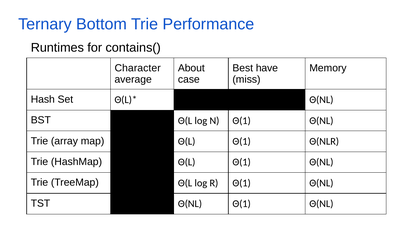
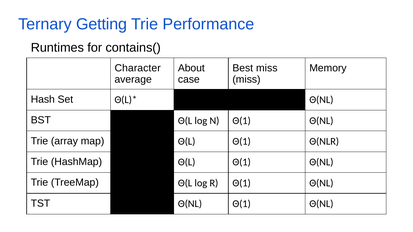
Bottom: Bottom -> Getting
Best have: have -> miss
